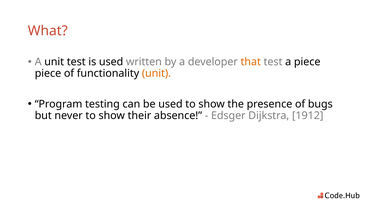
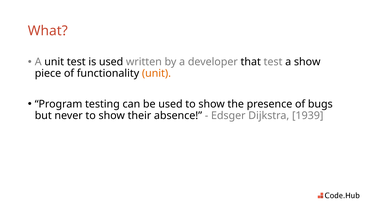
that colour: orange -> black
a piece: piece -> show
1912: 1912 -> 1939
